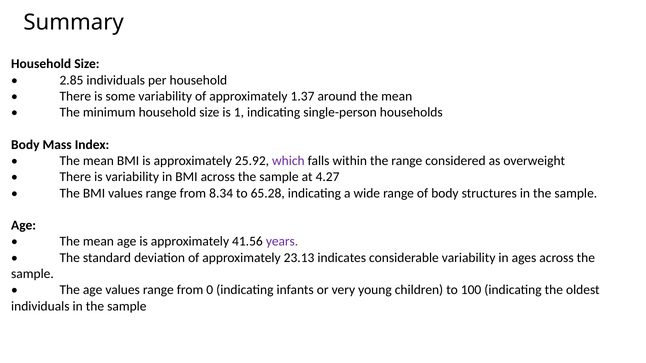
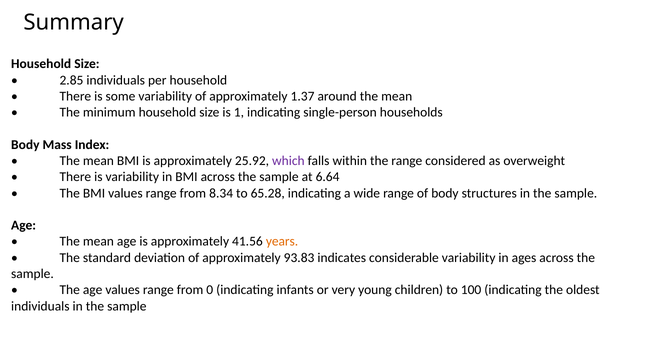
4.27: 4.27 -> 6.64
years colour: purple -> orange
23.13: 23.13 -> 93.83
